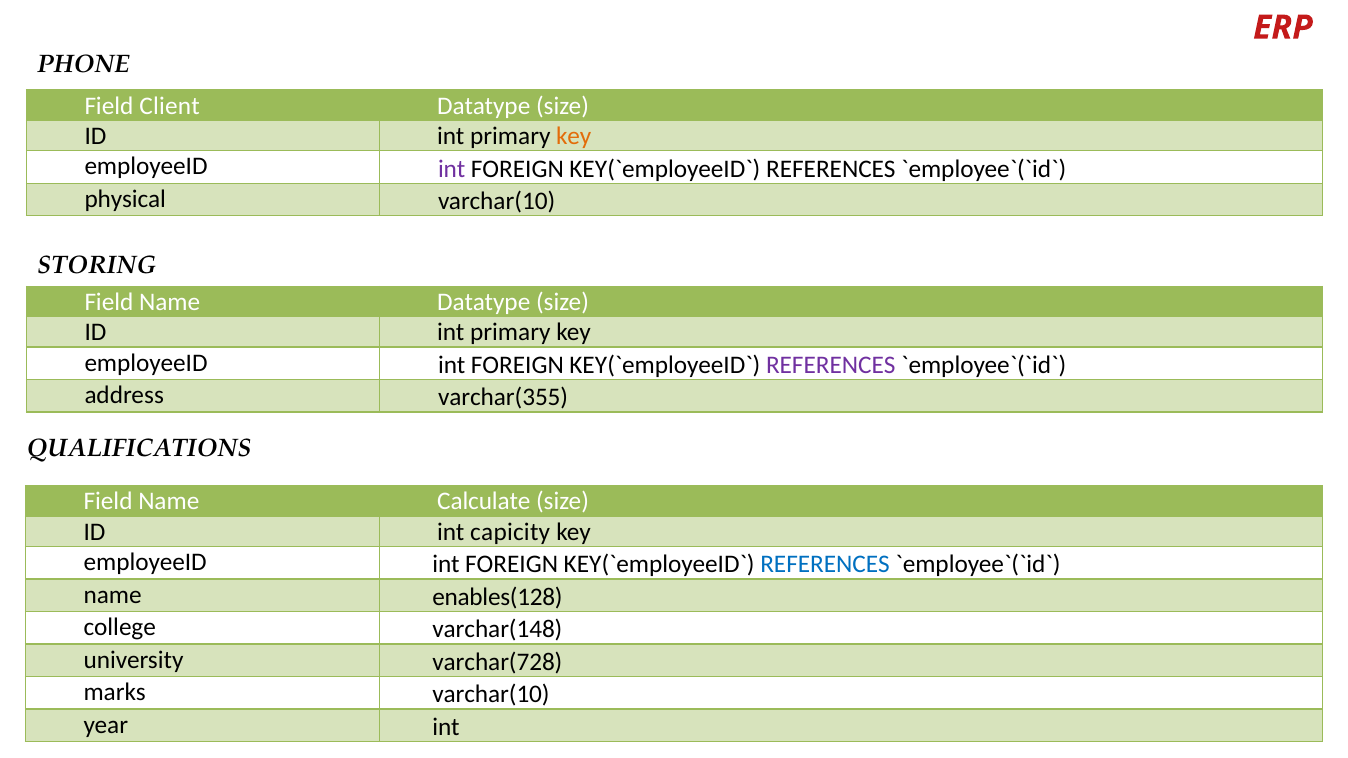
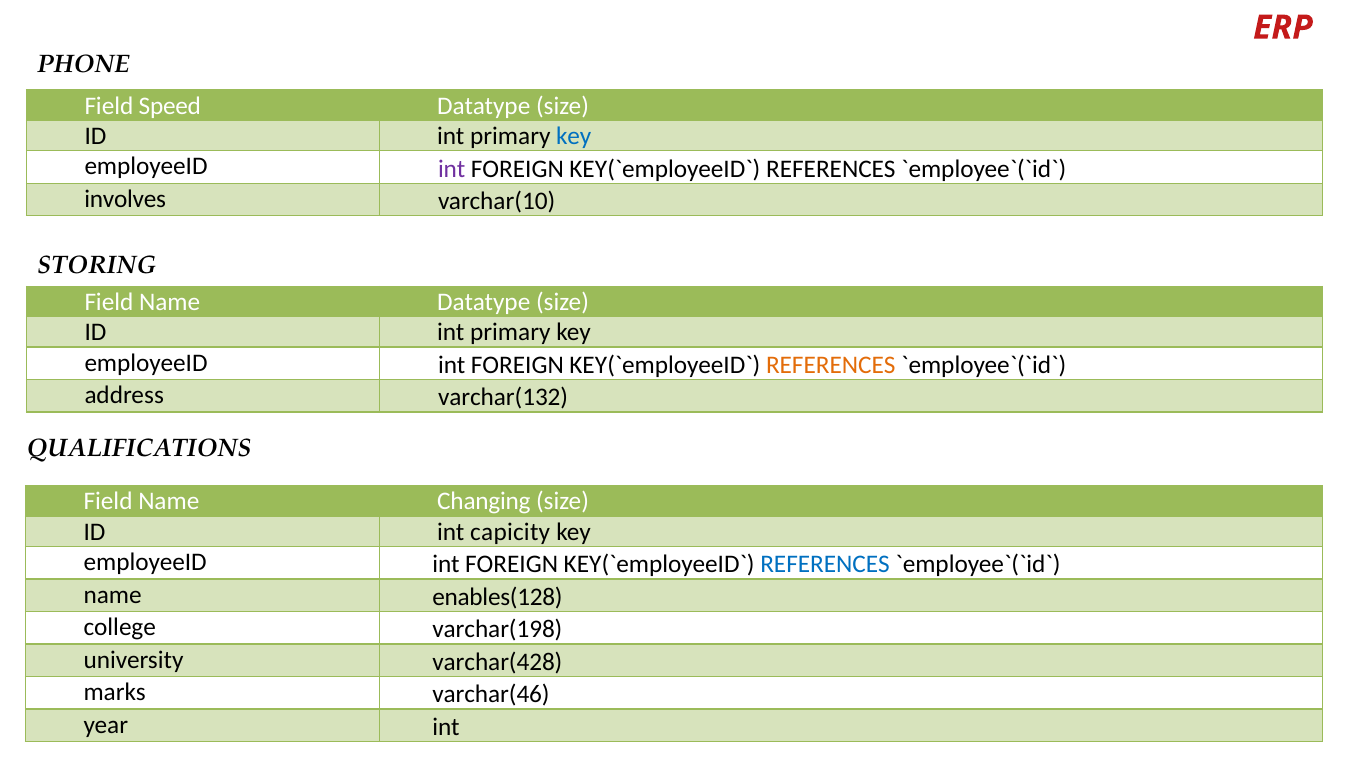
Client: Client -> Speed
key at (574, 136) colour: orange -> blue
physical: physical -> involves
REFERENCES at (831, 365) colour: purple -> orange
varchar(355: varchar(355 -> varchar(132
Calculate: Calculate -> Changing
varchar(148: varchar(148 -> varchar(198
varchar(728: varchar(728 -> varchar(428
marks varchar(10: varchar(10 -> varchar(46
